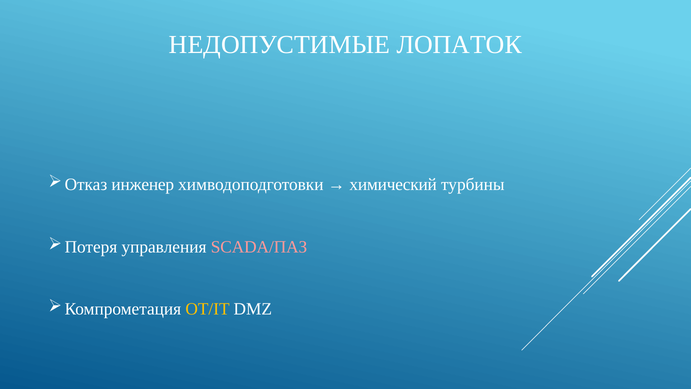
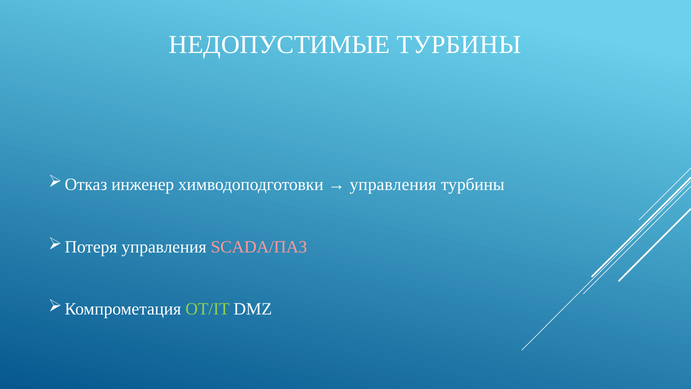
НЕДОПУСТИМЫЕ ЛОПАТОК: ЛОПАТОК -> ТУРБИНЫ
химический at (393, 184): химический -> управления
OT/IT colour: yellow -> light green
